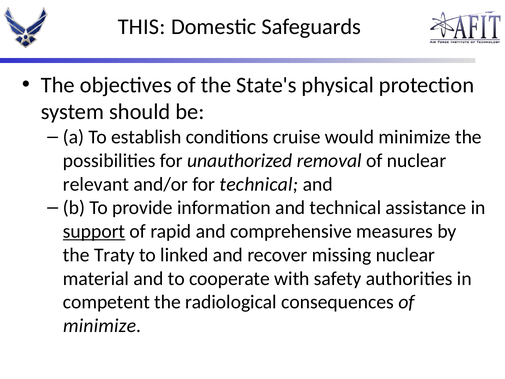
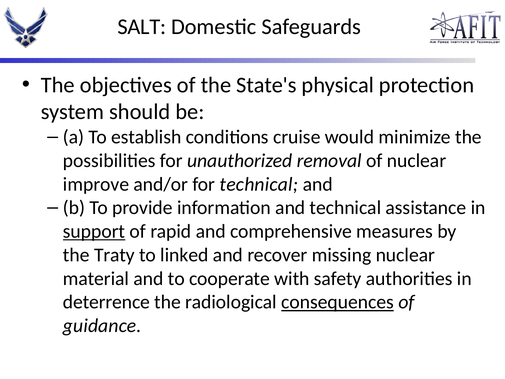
THIS: THIS -> SALT
relevant: relevant -> improve
competent: competent -> deterrence
consequences underline: none -> present
minimize at (102, 326): minimize -> guidance
